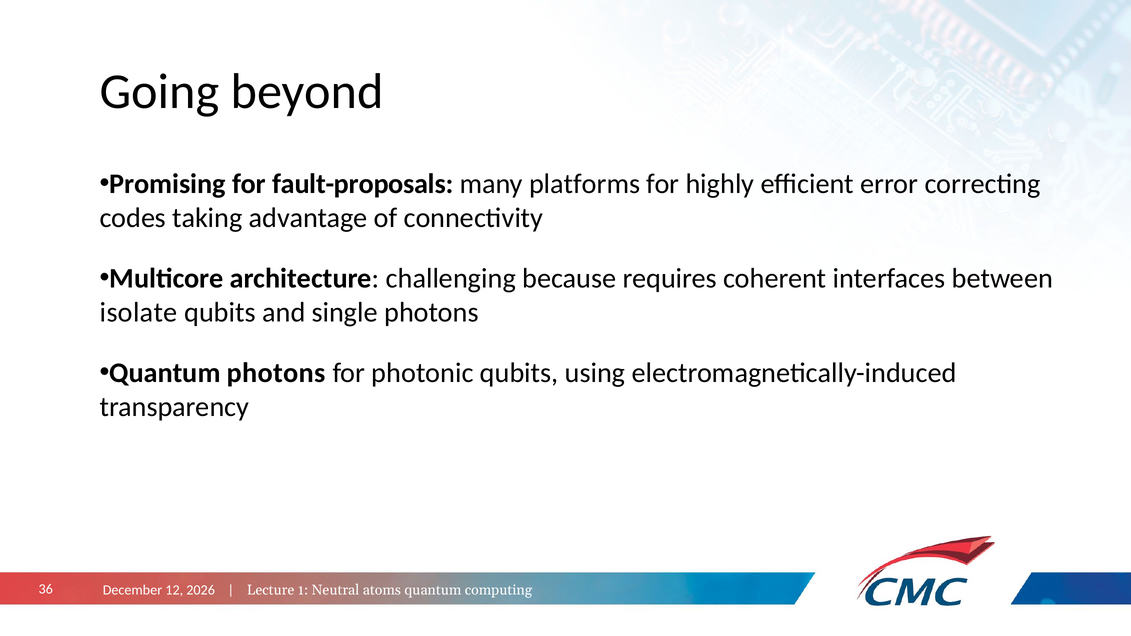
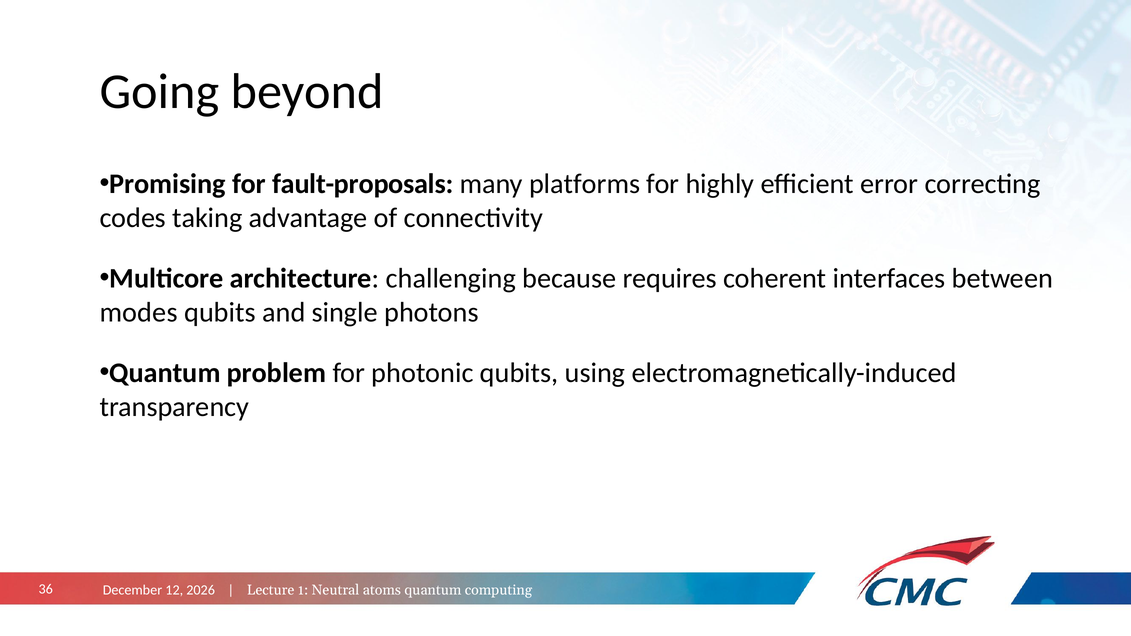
isolate: isolate -> modes
Quantum photons: photons -> problem
